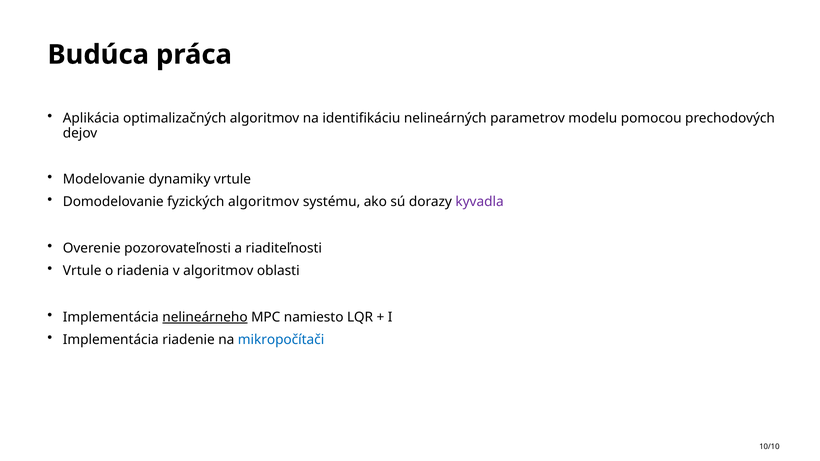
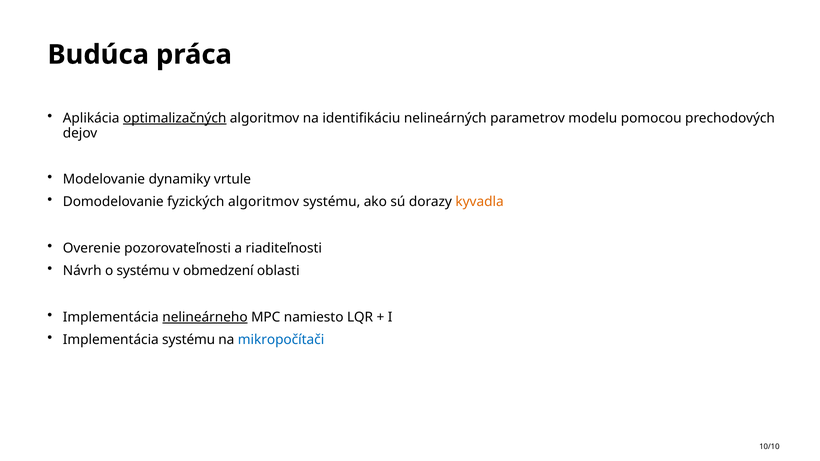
optimalizačných underline: none -> present
kyvadla colour: purple -> orange
Vrtule at (82, 271): Vrtule -> Návrh
o riadenia: riadenia -> systému
v algoritmov: algoritmov -> obmedzení
Implementácia riadenie: riadenie -> systému
